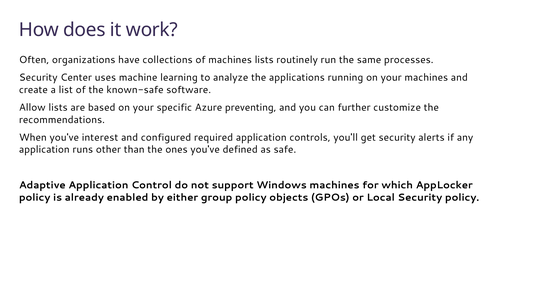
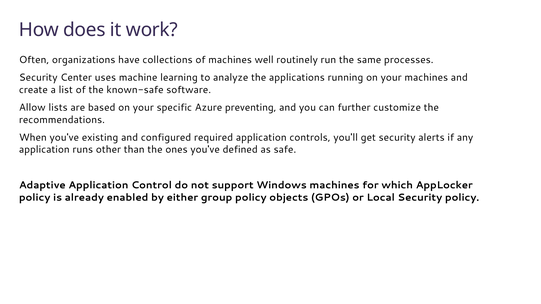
machines lists: lists -> well
interest: interest -> existing
